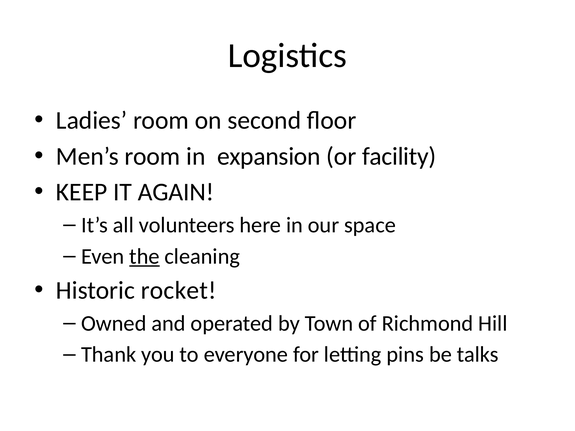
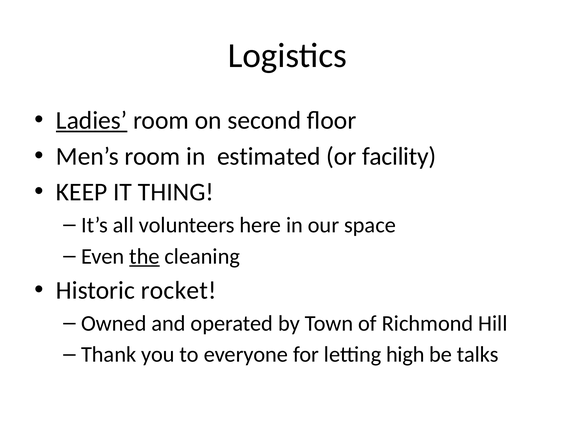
Ladies underline: none -> present
expansion: expansion -> estimated
AGAIN: AGAIN -> THING
pins: pins -> high
